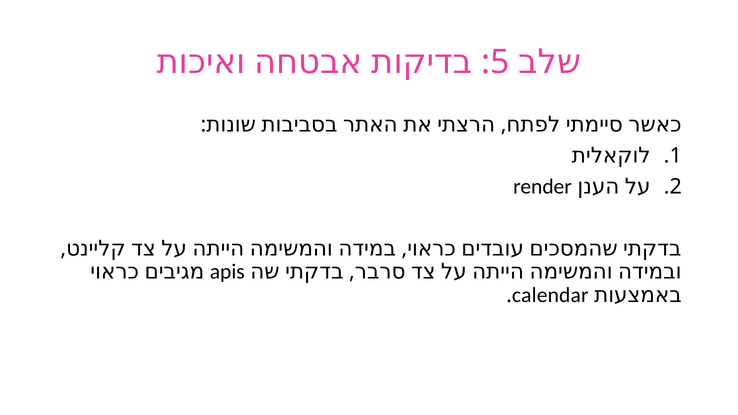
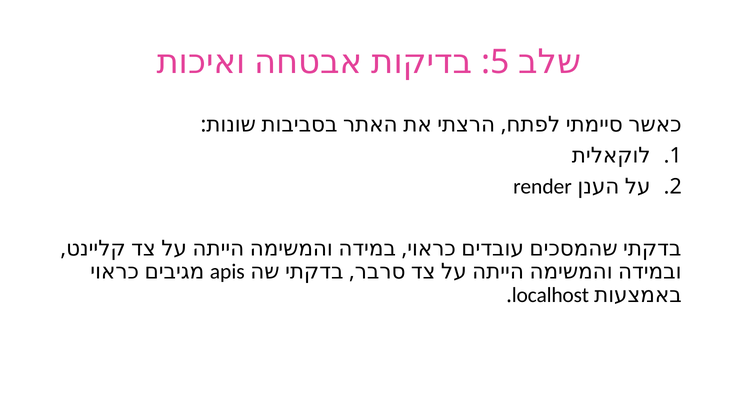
calendar: calendar -> localhost
